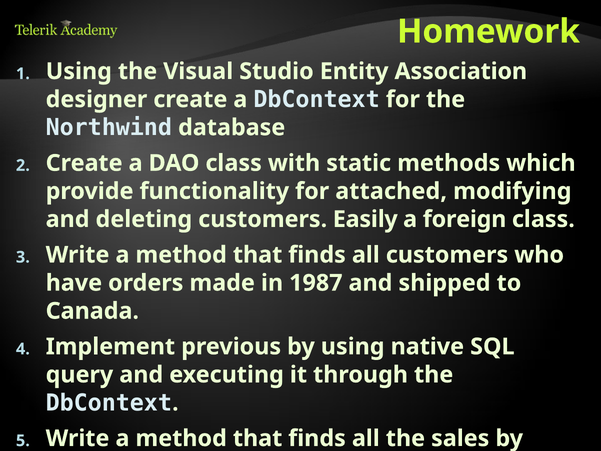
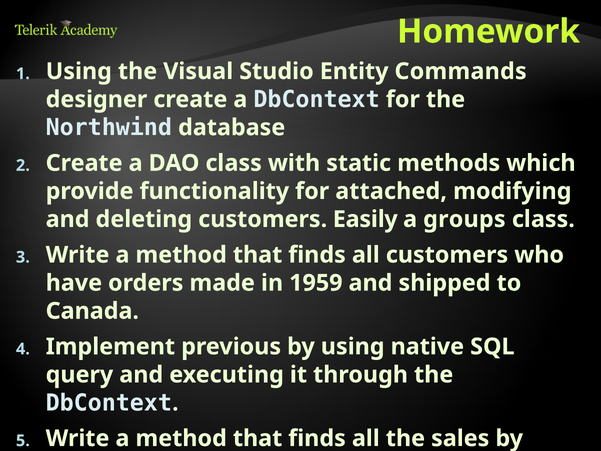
Association: Association -> Commands
foreign: foreign -> groups
1987: 1987 -> 1959
